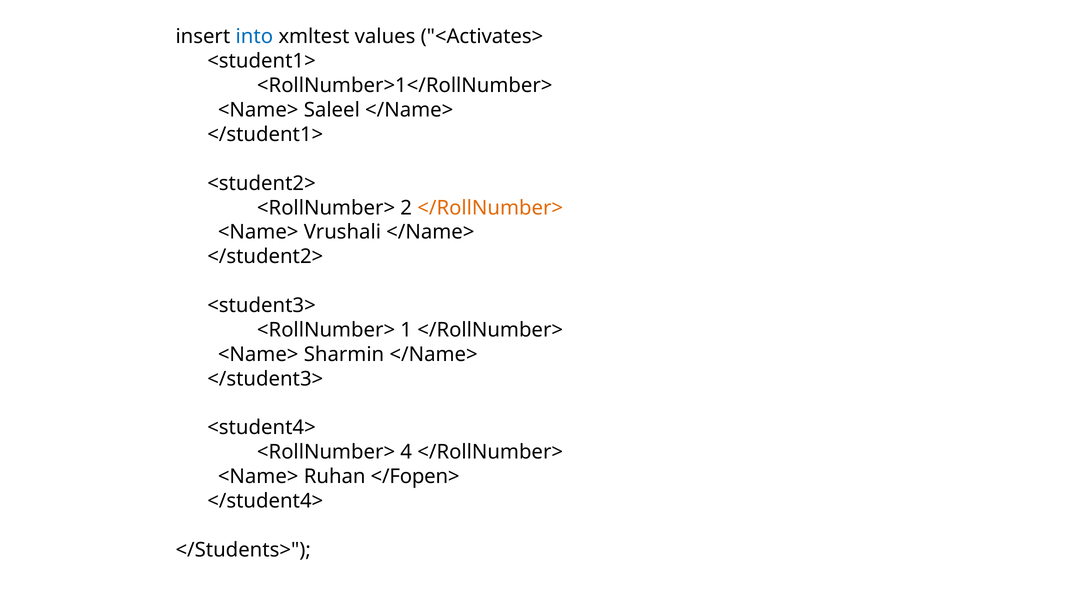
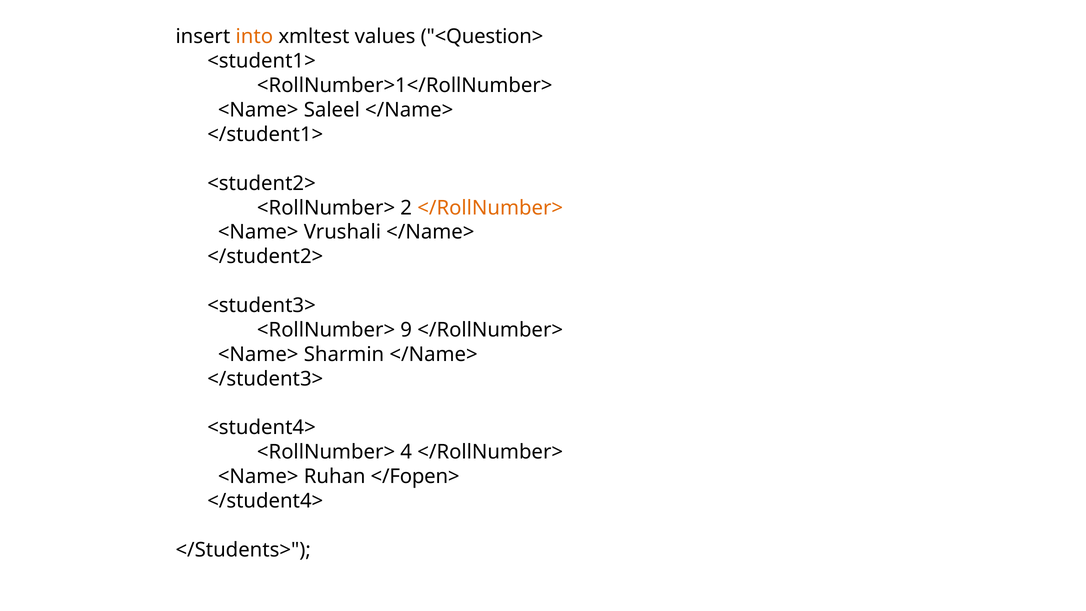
into colour: blue -> orange
<Activates>: <Activates> -> <Question>
1: 1 -> 9
